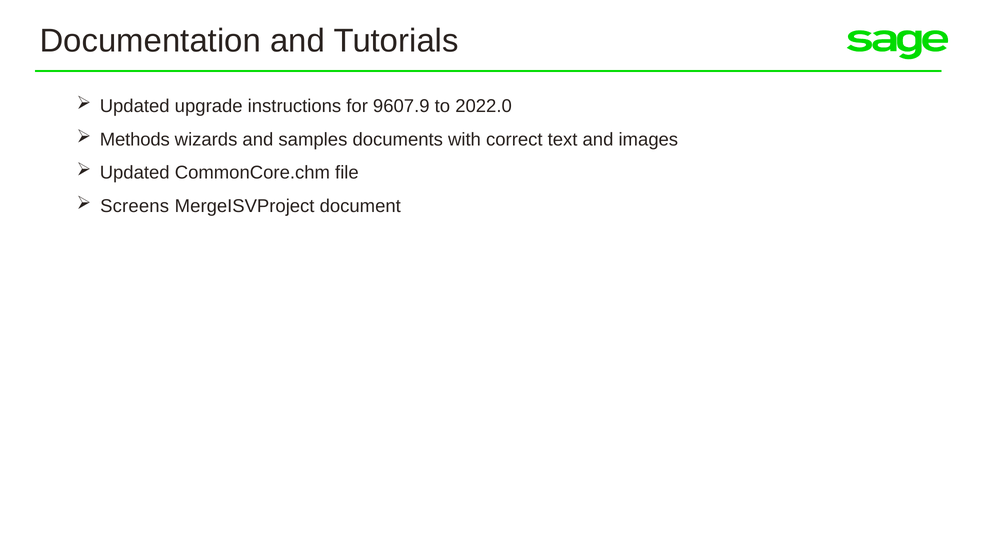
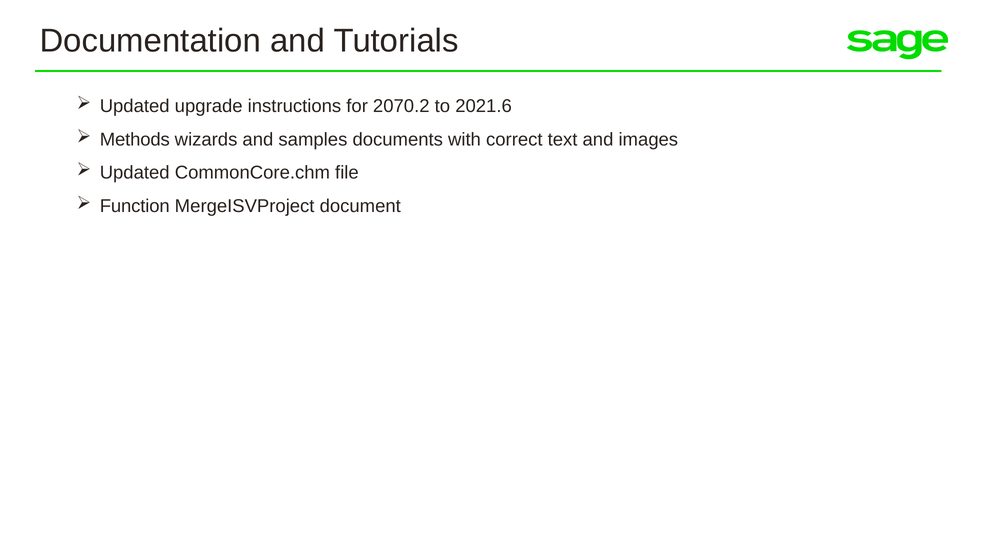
9607.9: 9607.9 -> 2070.2
2022.0: 2022.0 -> 2021.6
Screens: Screens -> Function
